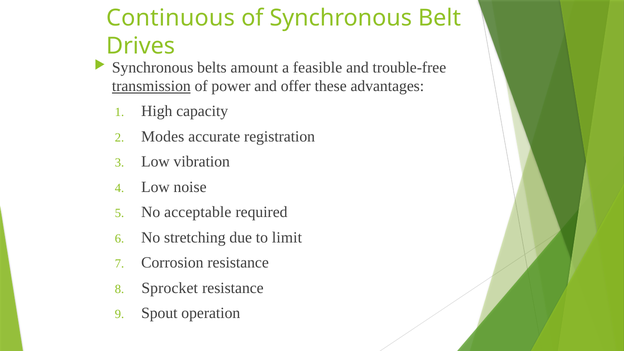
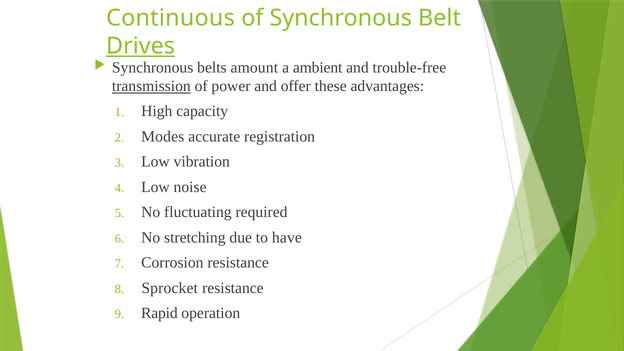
Drives underline: none -> present
feasible: feasible -> ambient
acceptable: acceptable -> fluctuating
limit: limit -> have
Spout: Spout -> Rapid
